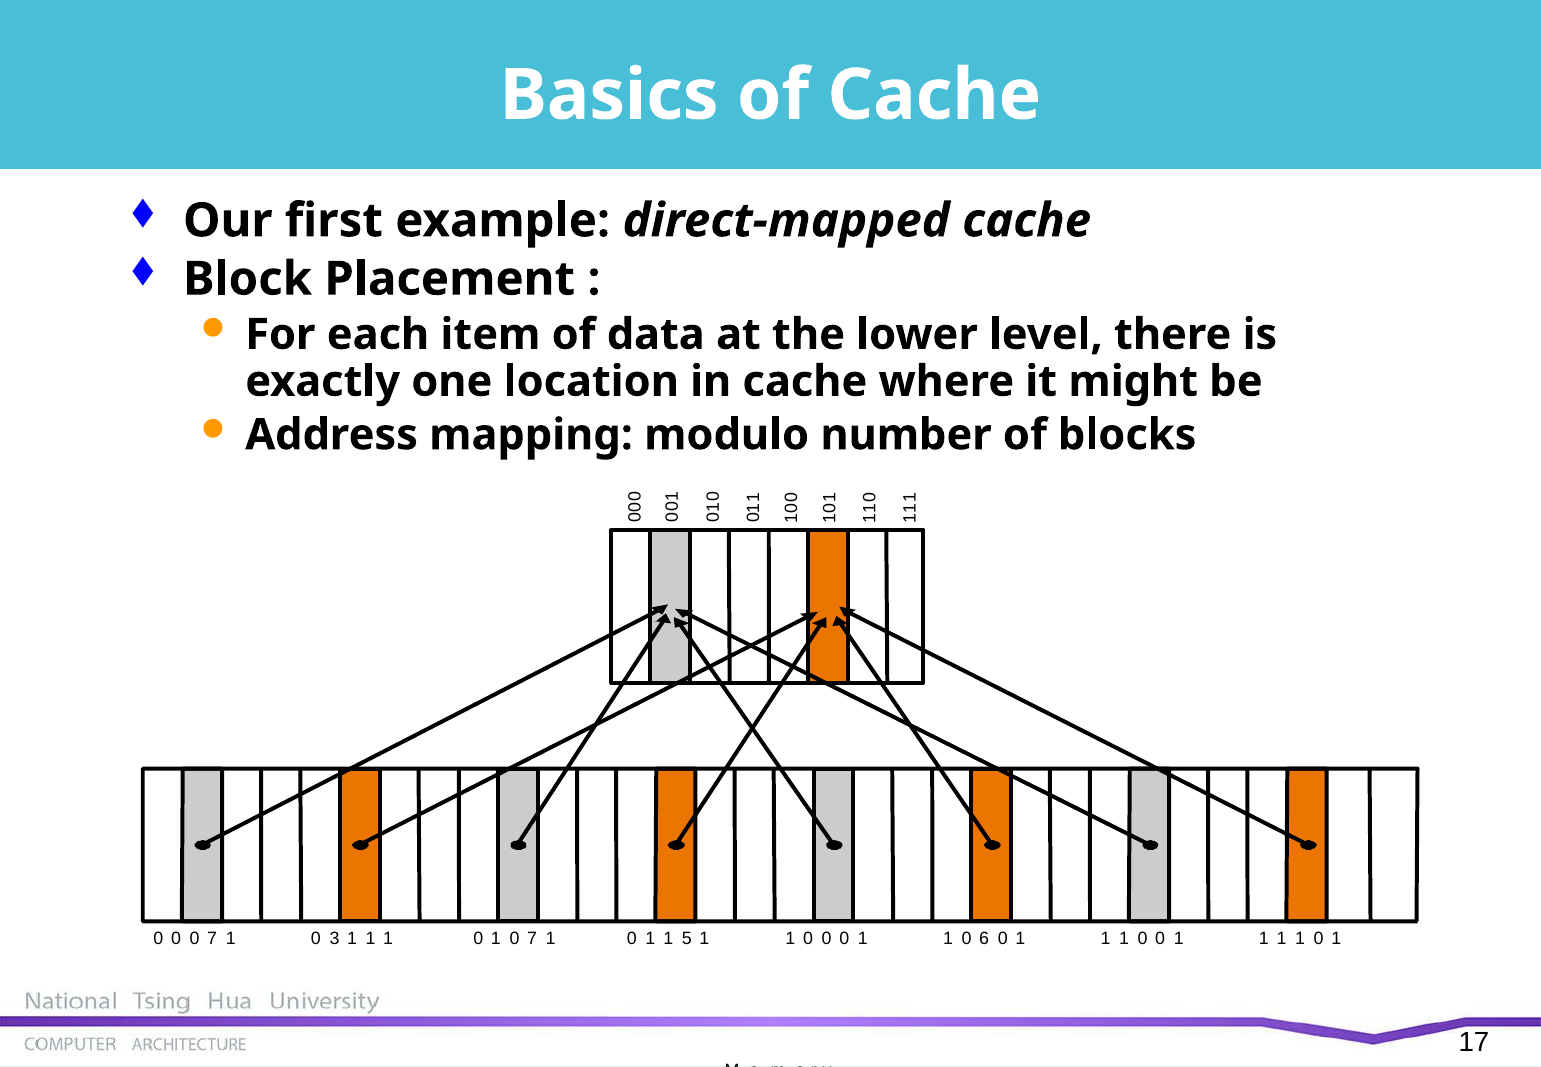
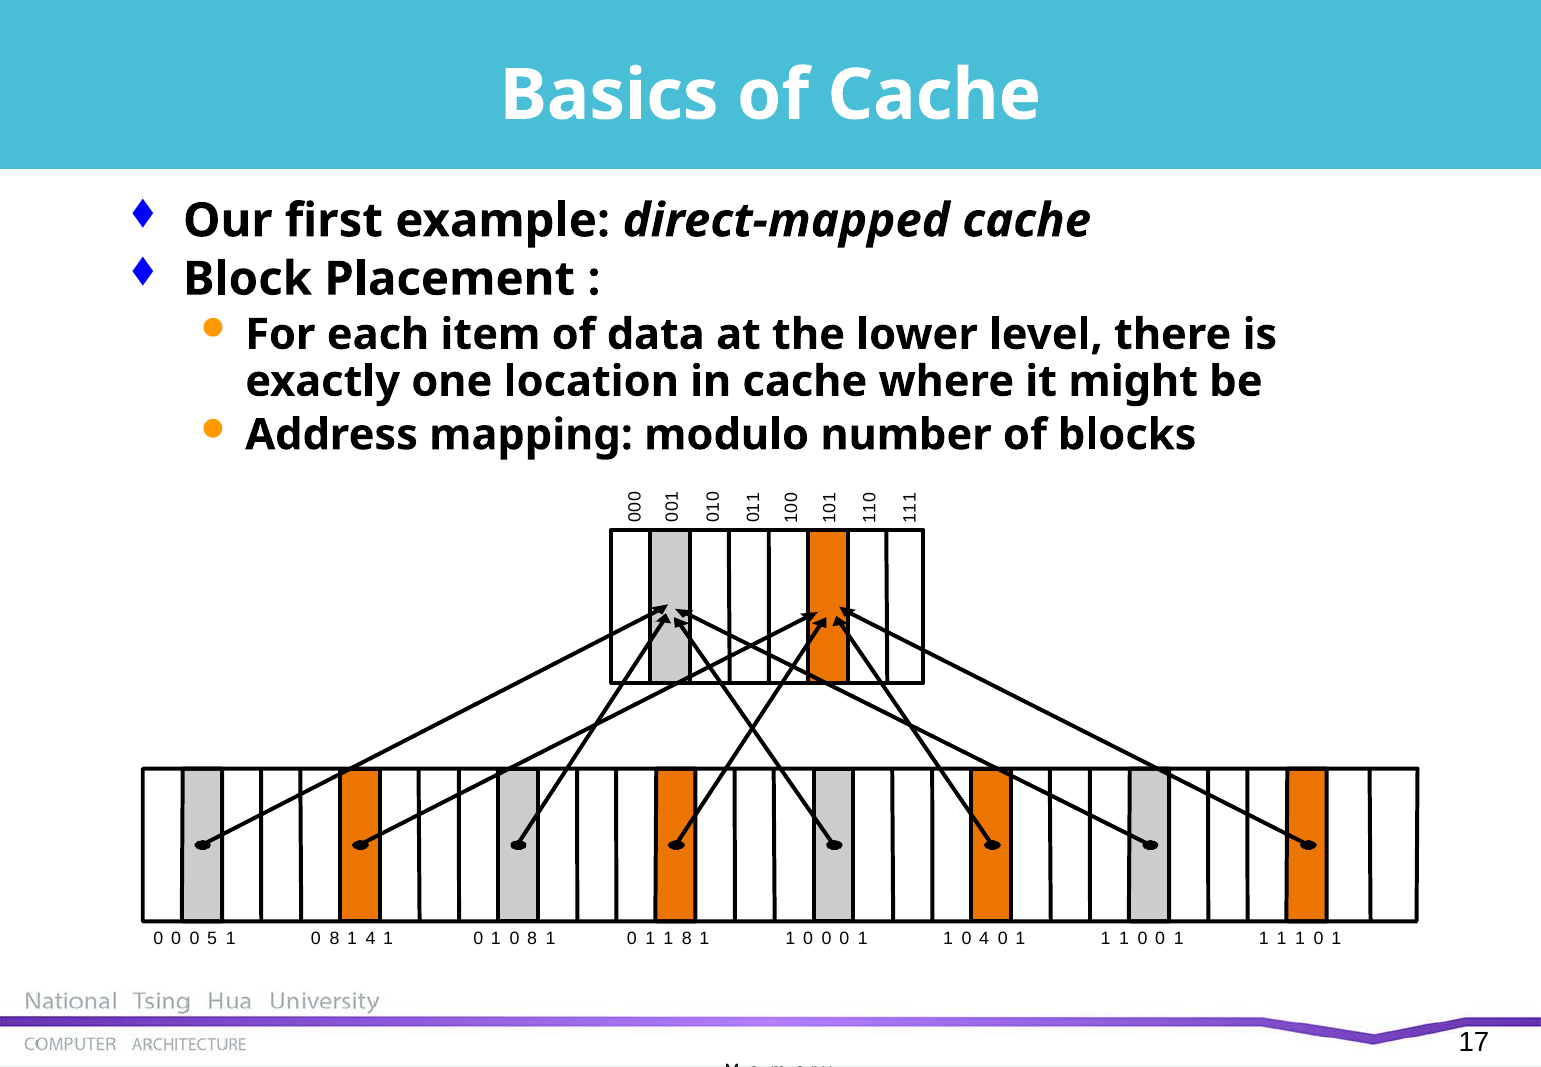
0 0 7: 7 -> 5
3 at (335, 939): 3 -> 8
1 at (371, 939): 1 -> 4
0 1 0 7: 7 -> 8
1 5: 5 -> 8
0 6: 6 -> 4
